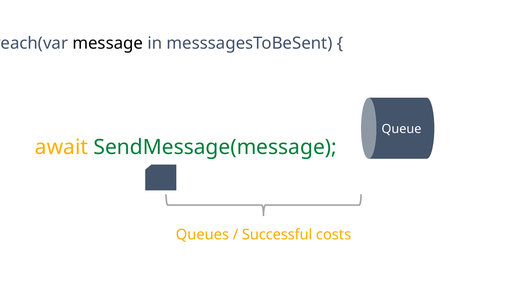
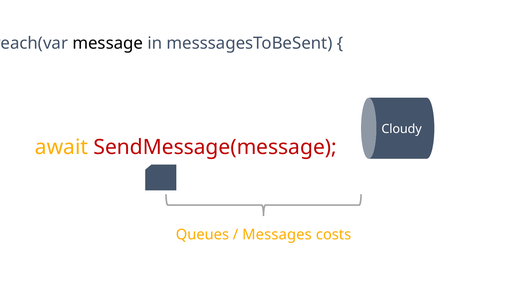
Queue: Queue -> Cloudy
SendMessage(message colour: green -> red
Successful: Successful -> Messages
